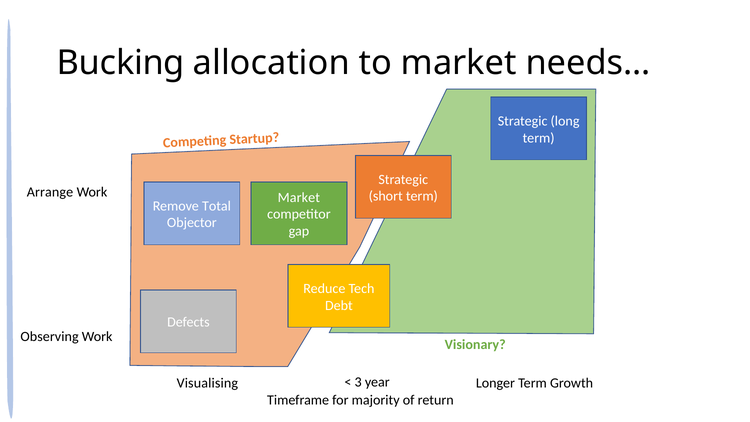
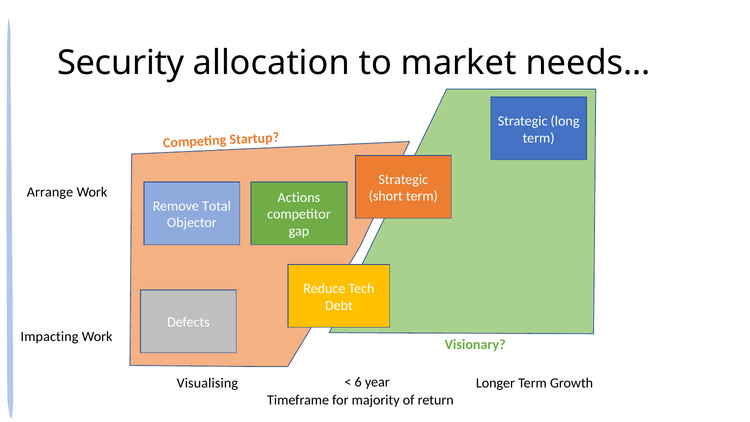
Bucking: Bucking -> Security
Market at (299, 197): Market -> Actions
Observing: Observing -> Impacting
3: 3 -> 6
